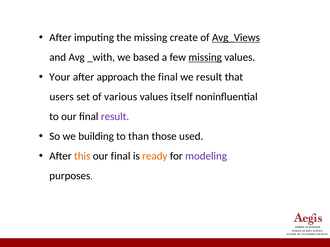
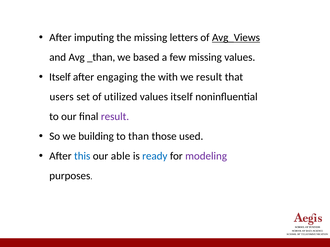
create: create -> letters
_with: _with -> _than
missing at (205, 57) underline: present -> none
Your at (60, 77): Your -> Itself
approach: approach -> engaging
the final: final -> with
various: various -> utilized
this colour: orange -> blue
final at (121, 156): final -> able
ready colour: orange -> blue
